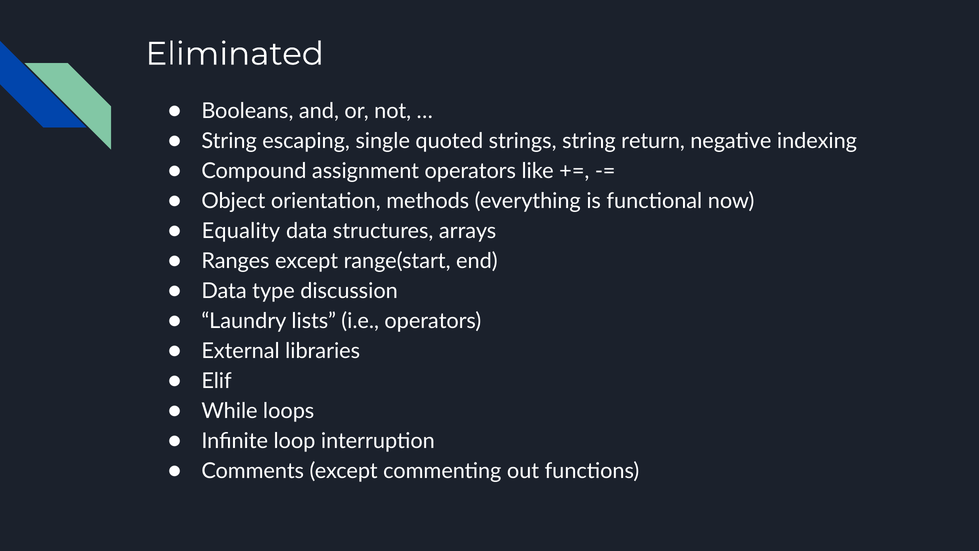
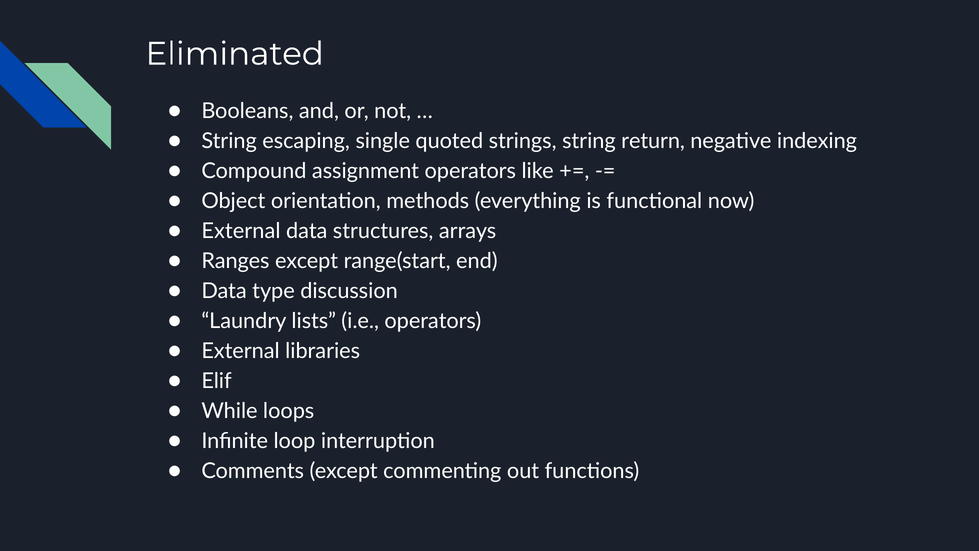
Equality at (241, 231): Equality -> External
